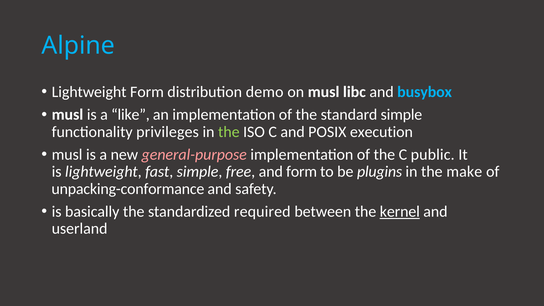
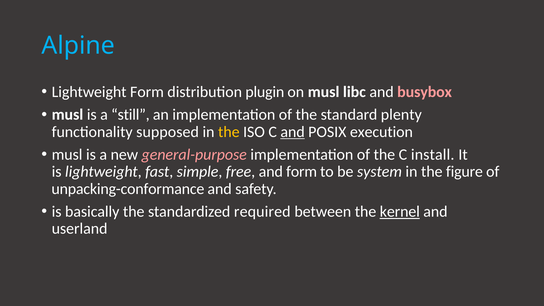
demo: demo -> plugin
busybox colour: light blue -> pink
like: like -> still
standard simple: simple -> plenty
privileges: privileges -> supposed
the at (229, 132) colour: light green -> yellow
and at (293, 132) underline: none -> present
public: public -> install
plugins: plugins -> system
make: make -> figure
